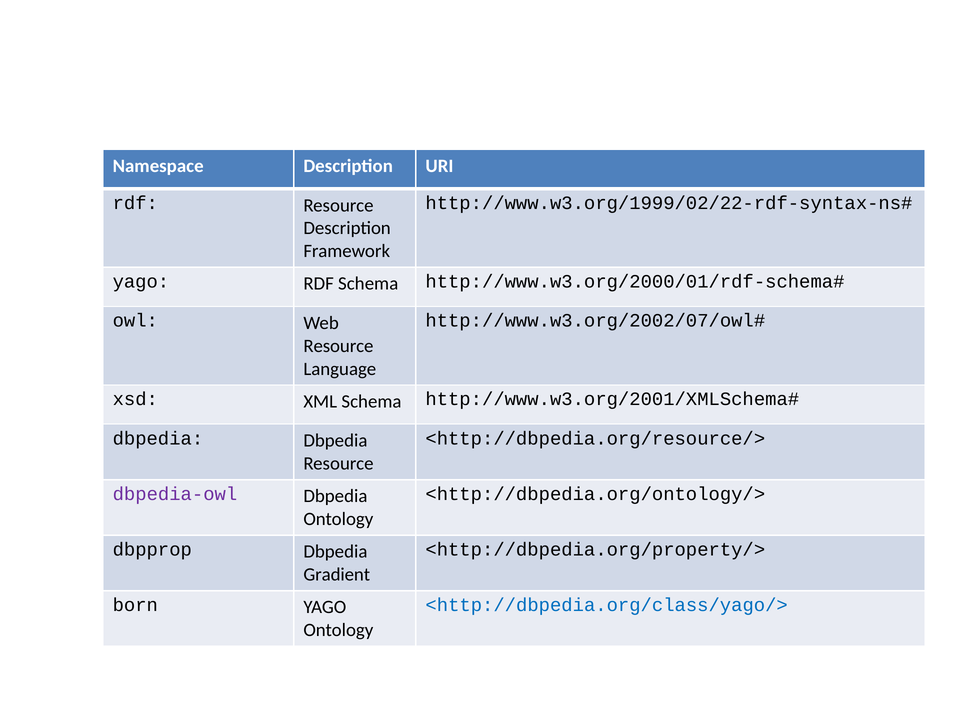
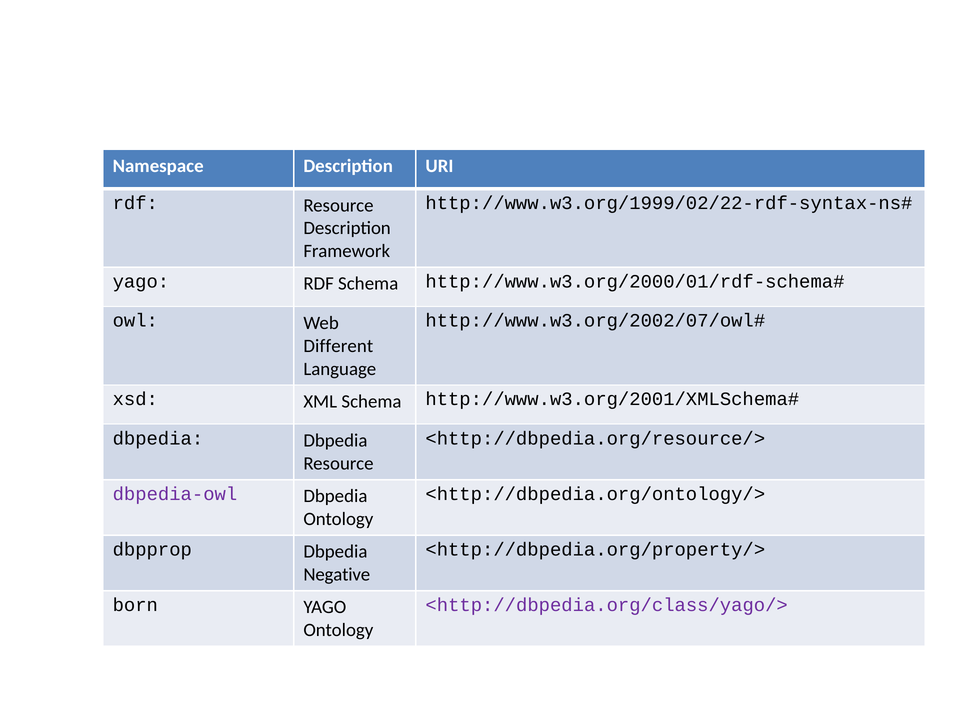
Resource at (338, 346): Resource -> Different
Gradient: Gradient -> Negative
<http://dbpedia.org/class/yago/> colour: blue -> purple
